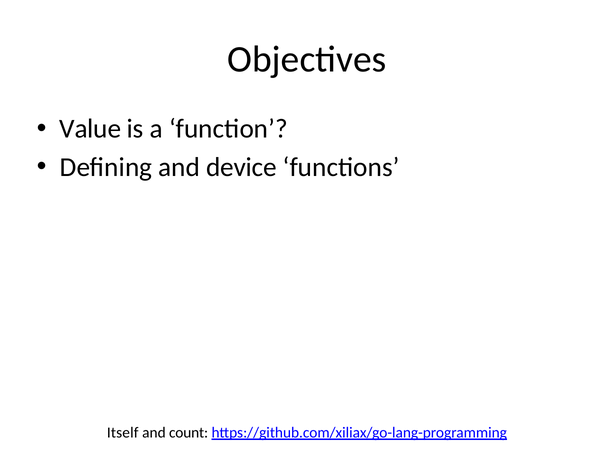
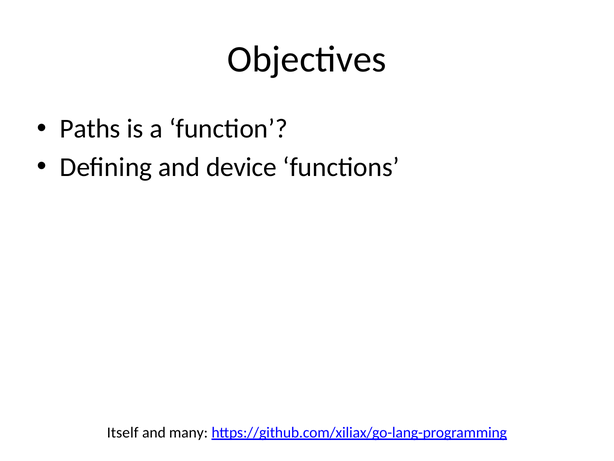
Value: Value -> Paths
count: count -> many
